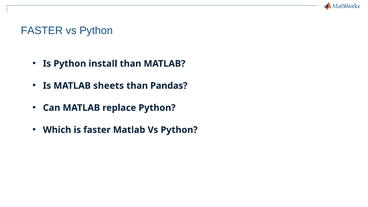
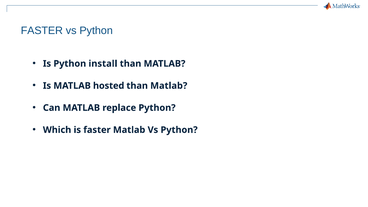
sheets: sheets -> hosted
Pandas at (169, 86): Pandas -> Matlab
